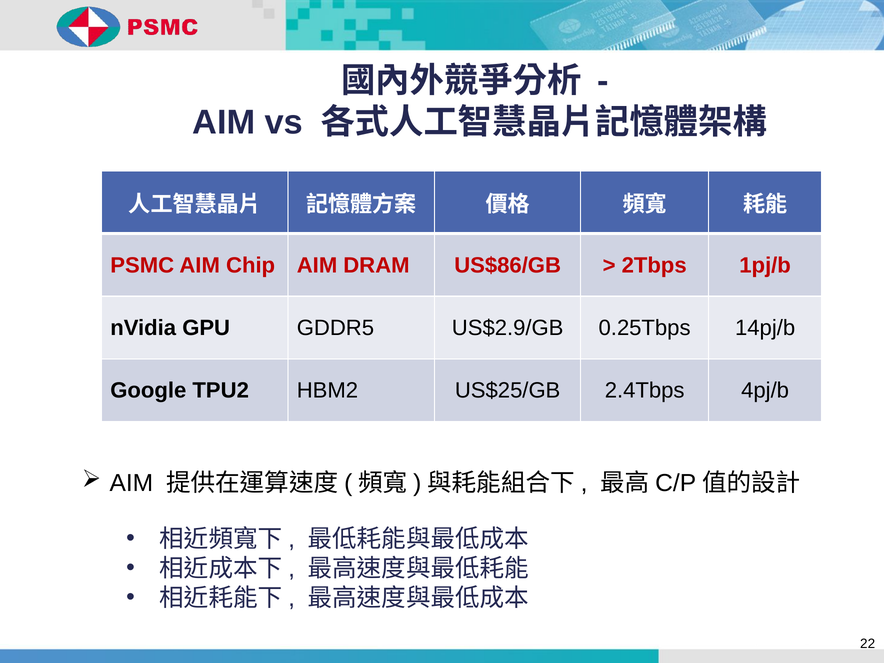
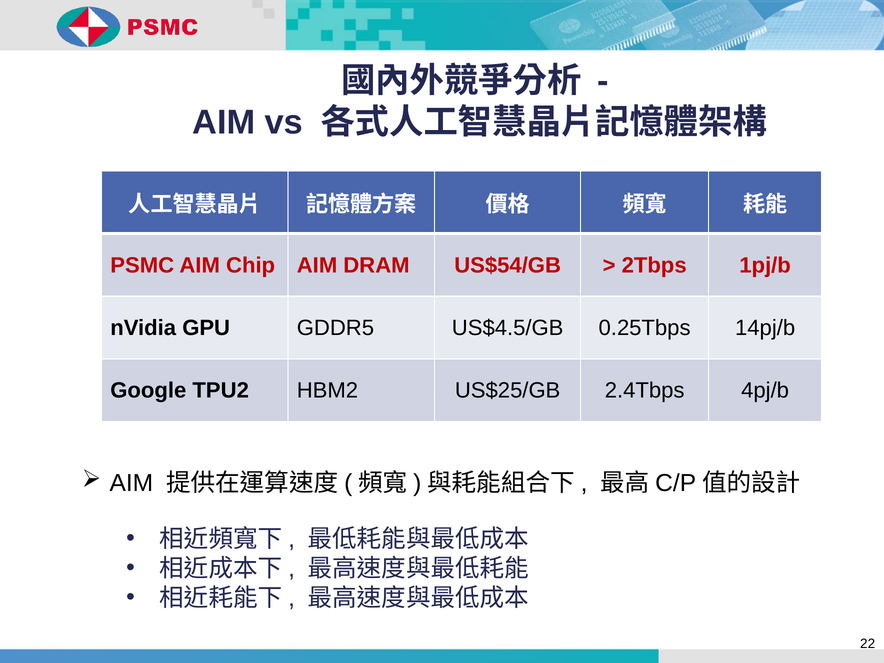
US$86/GB: US$86/GB -> US$54/GB
US$2.9/GB: US$2.9/GB -> US$4.5/GB
